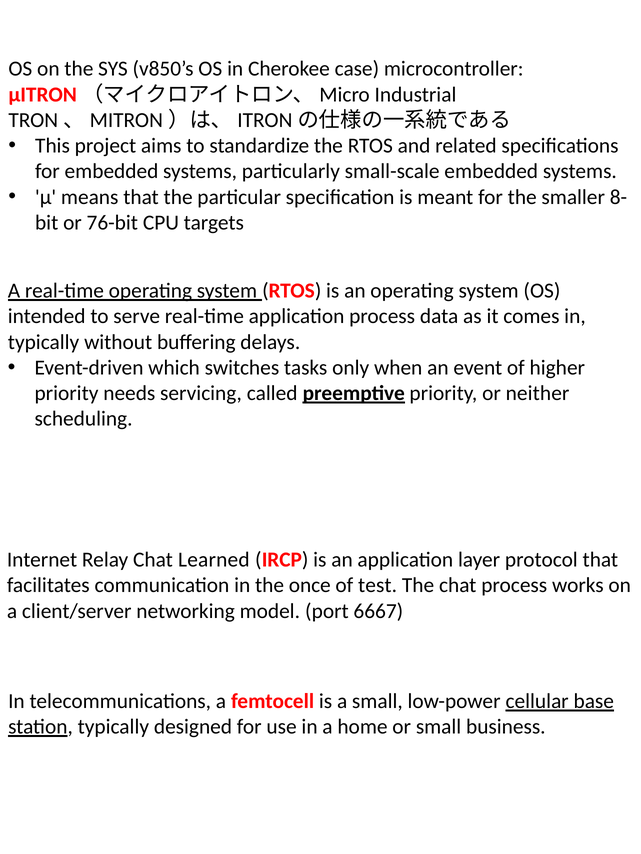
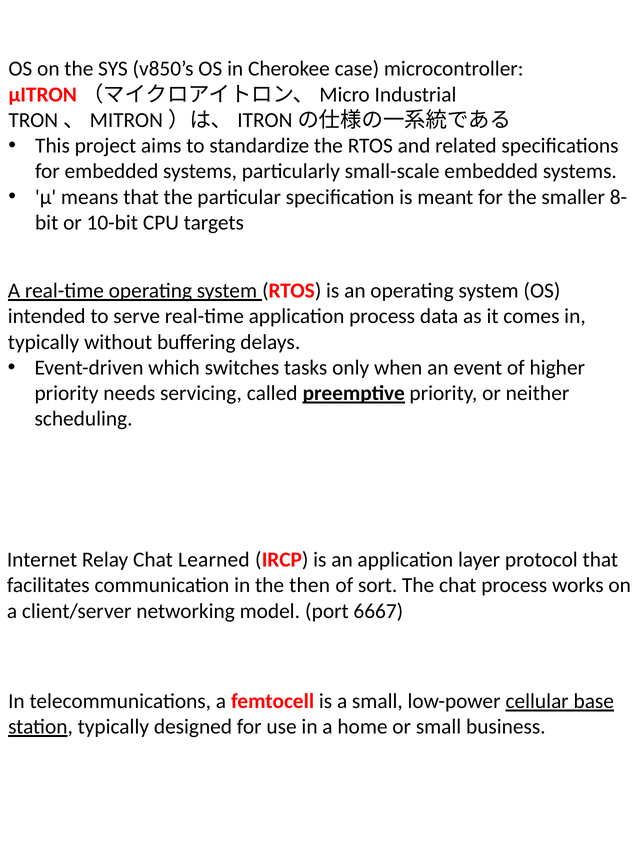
76-bit: 76-bit -> 10-bit
once: once -> then
test: test -> sort
